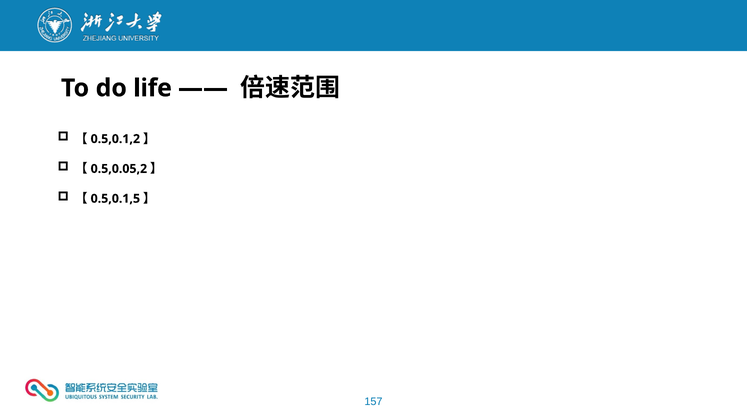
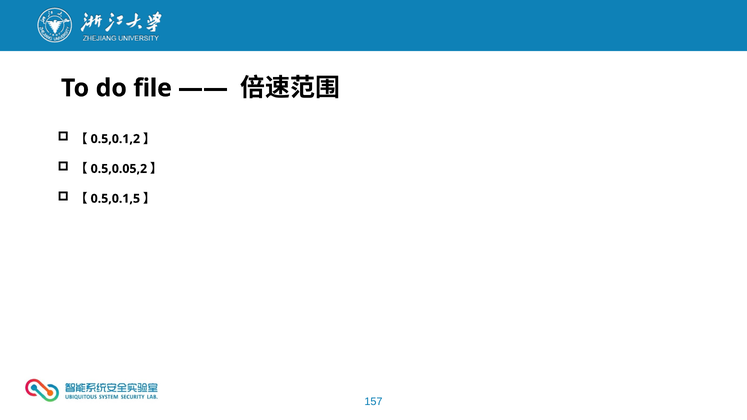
life: life -> file
